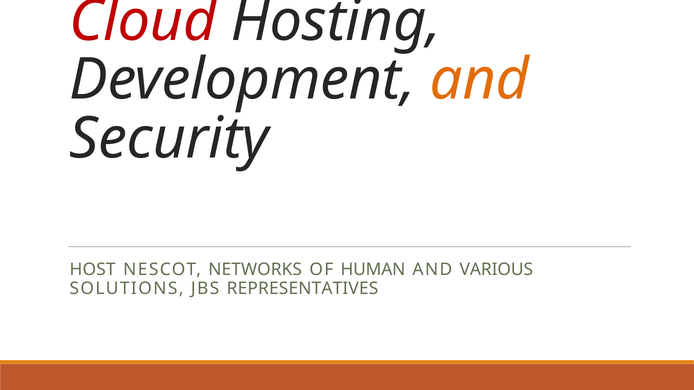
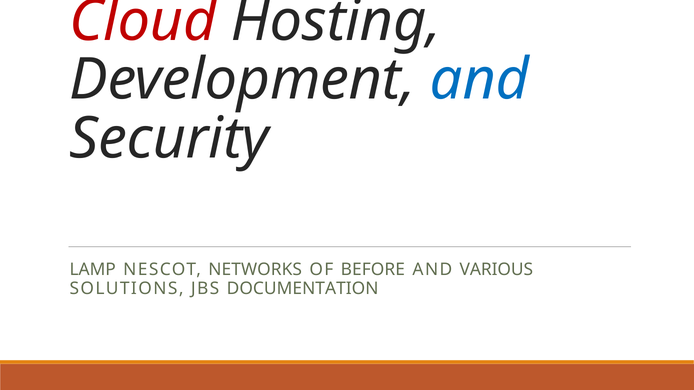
and at (480, 80) colour: orange -> blue
HOST: HOST -> LAMP
HUMAN: HUMAN -> BEFORE
REPRESENTATIVES: REPRESENTATIVES -> DOCUMENTATION
